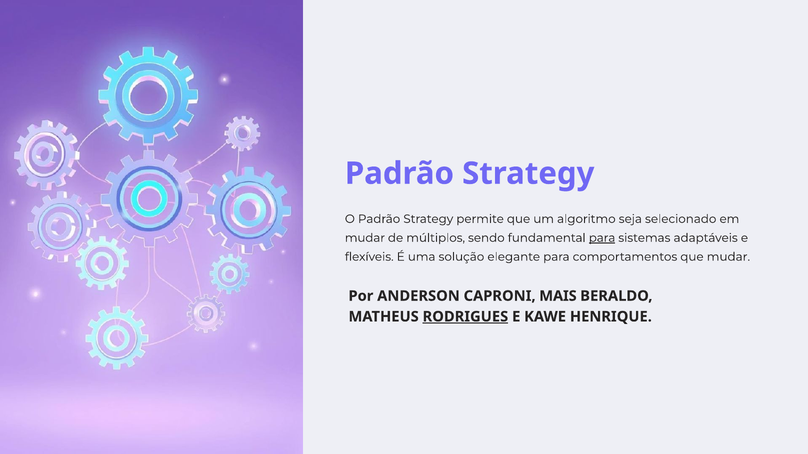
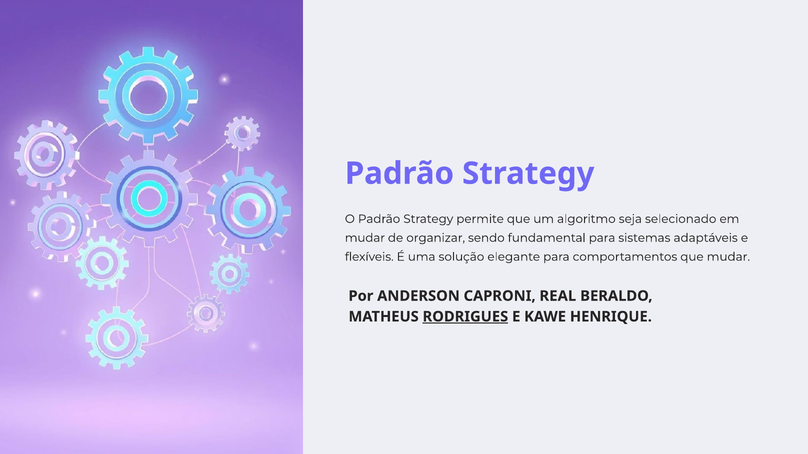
múltiplos: múltiplos -> organizar
para at (602, 238) underline: present -> none
MAIS: MAIS -> REAL
